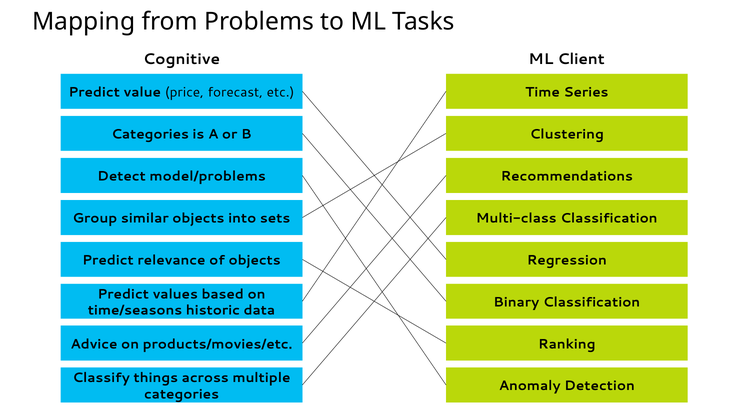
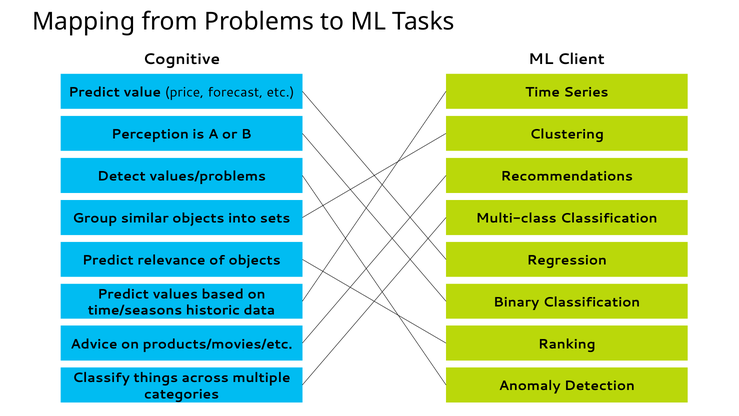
Categories at (150, 134): Categories -> Perception
model/problems: model/problems -> values/problems
